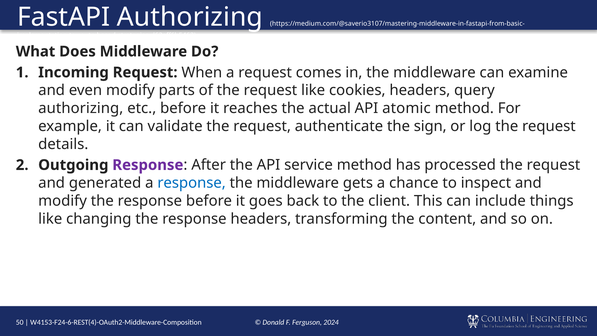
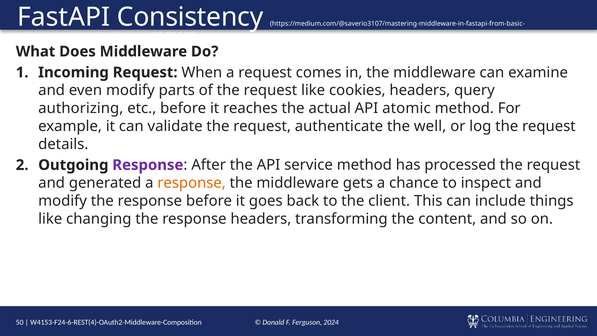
FastAPI Authorizing: Authorizing -> Consistency
sign: sign -> well
response at (192, 183) colour: blue -> orange
